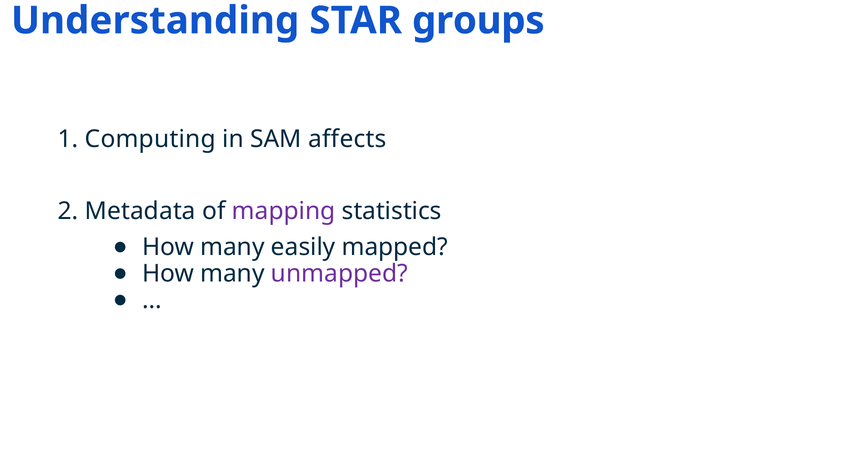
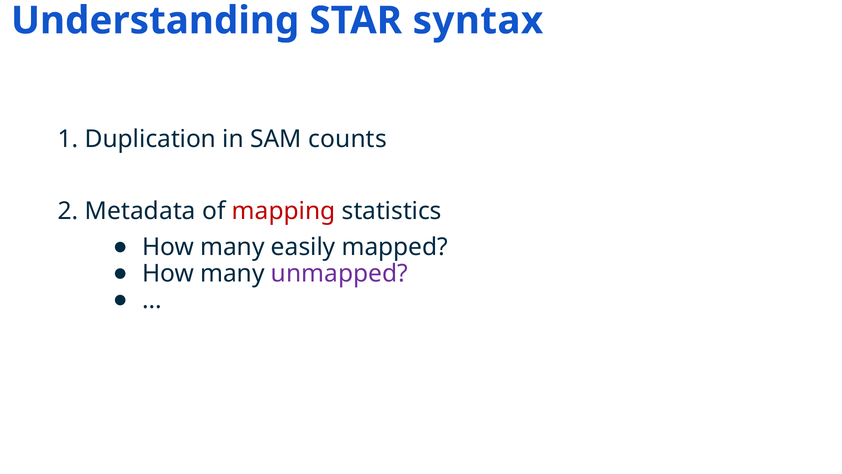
groups: groups -> syntax
Computing: Computing -> Duplication
affects: affects -> counts
mapping colour: purple -> red
